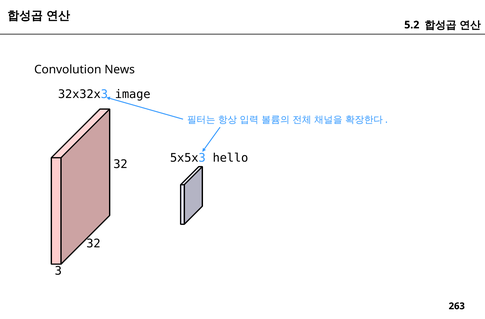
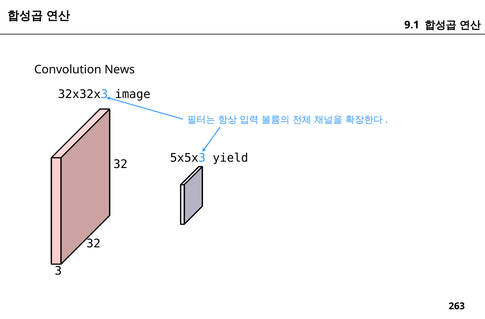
5.2: 5.2 -> 9.1
hello: hello -> yield
